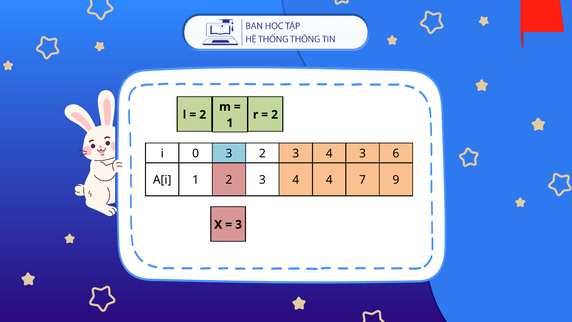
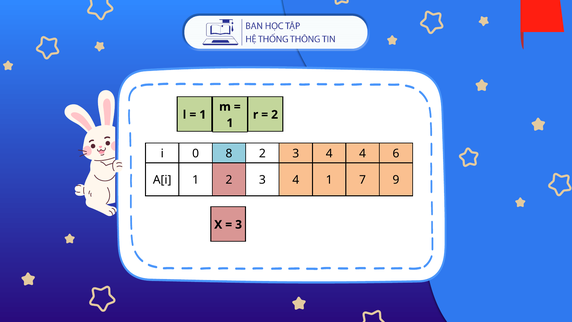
2 at (203, 115): 2 -> 1
0 3: 3 -> 8
4 3: 3 -> 4
4 4: 4 -> 1
